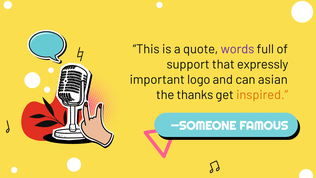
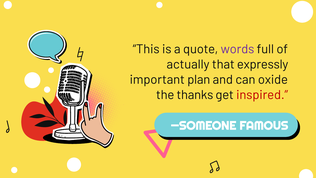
support: support -> actually
logo: logo -> plan
asian: asian -> oxide
inspired colour: orange -> red
